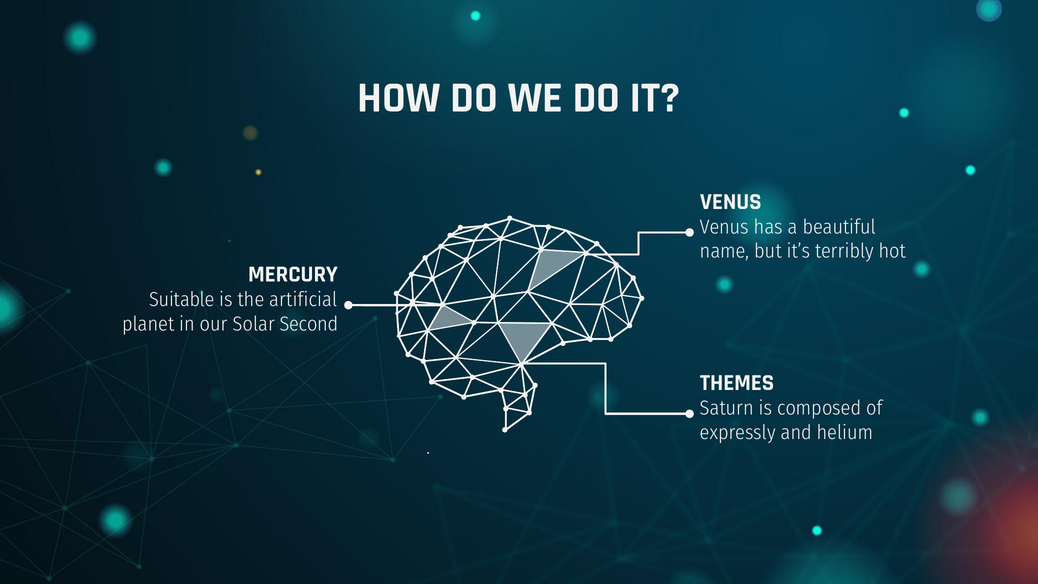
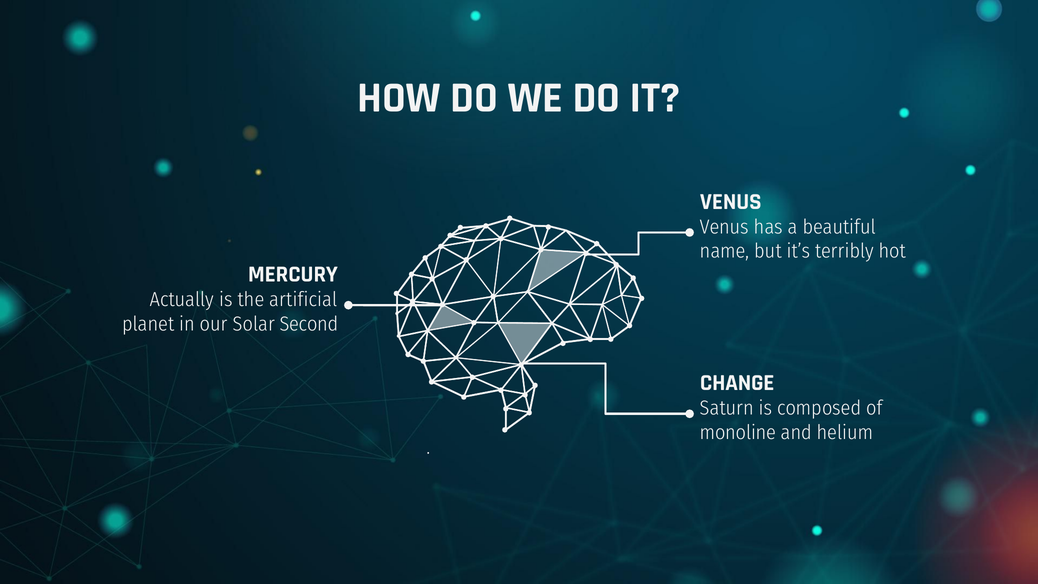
Suitable: Suitable -> Actually
THEMES: THEMES -> CHANGE
expressly: expressly -> monoline
